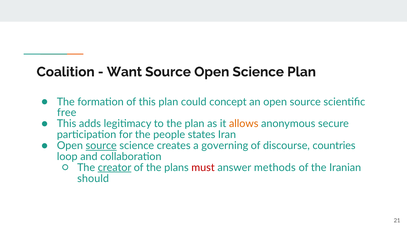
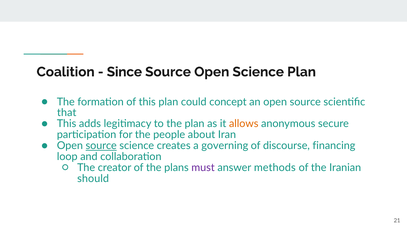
Want: Want -> Since
free: free -> that
states: states -> about
countries: countries -> financing
creator underline: present -> none
must colour: red -> purple
